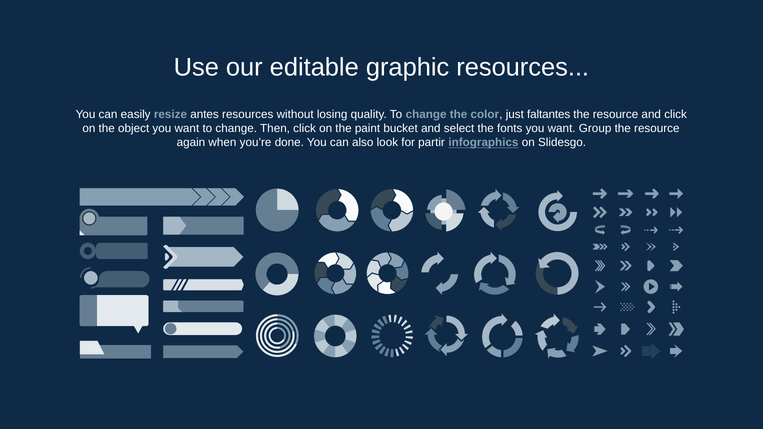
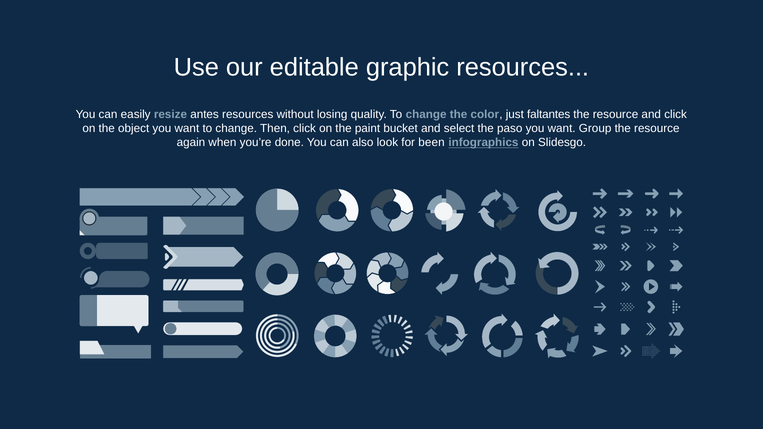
fonts: fonts -> paso
partir: partir -> been
